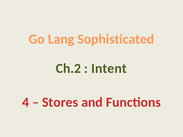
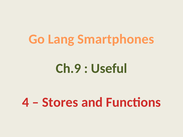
Sophisticated: Sophisticated -> Smartphones
Ch.2: Ch.2 -> Ch.9
Intent: Intent -> Useful
